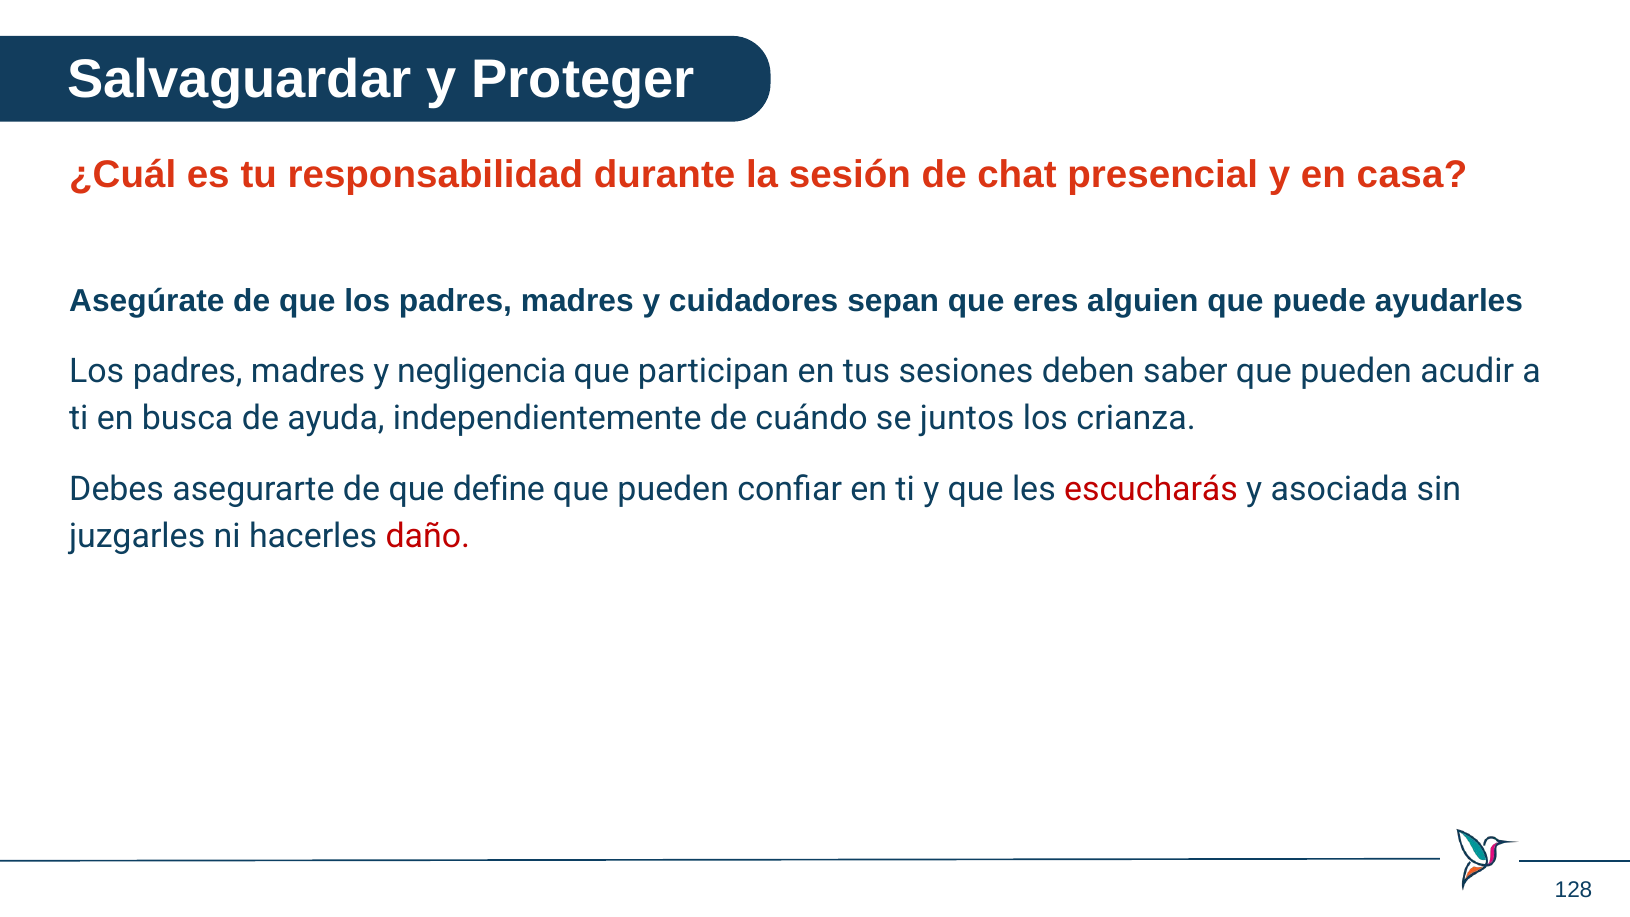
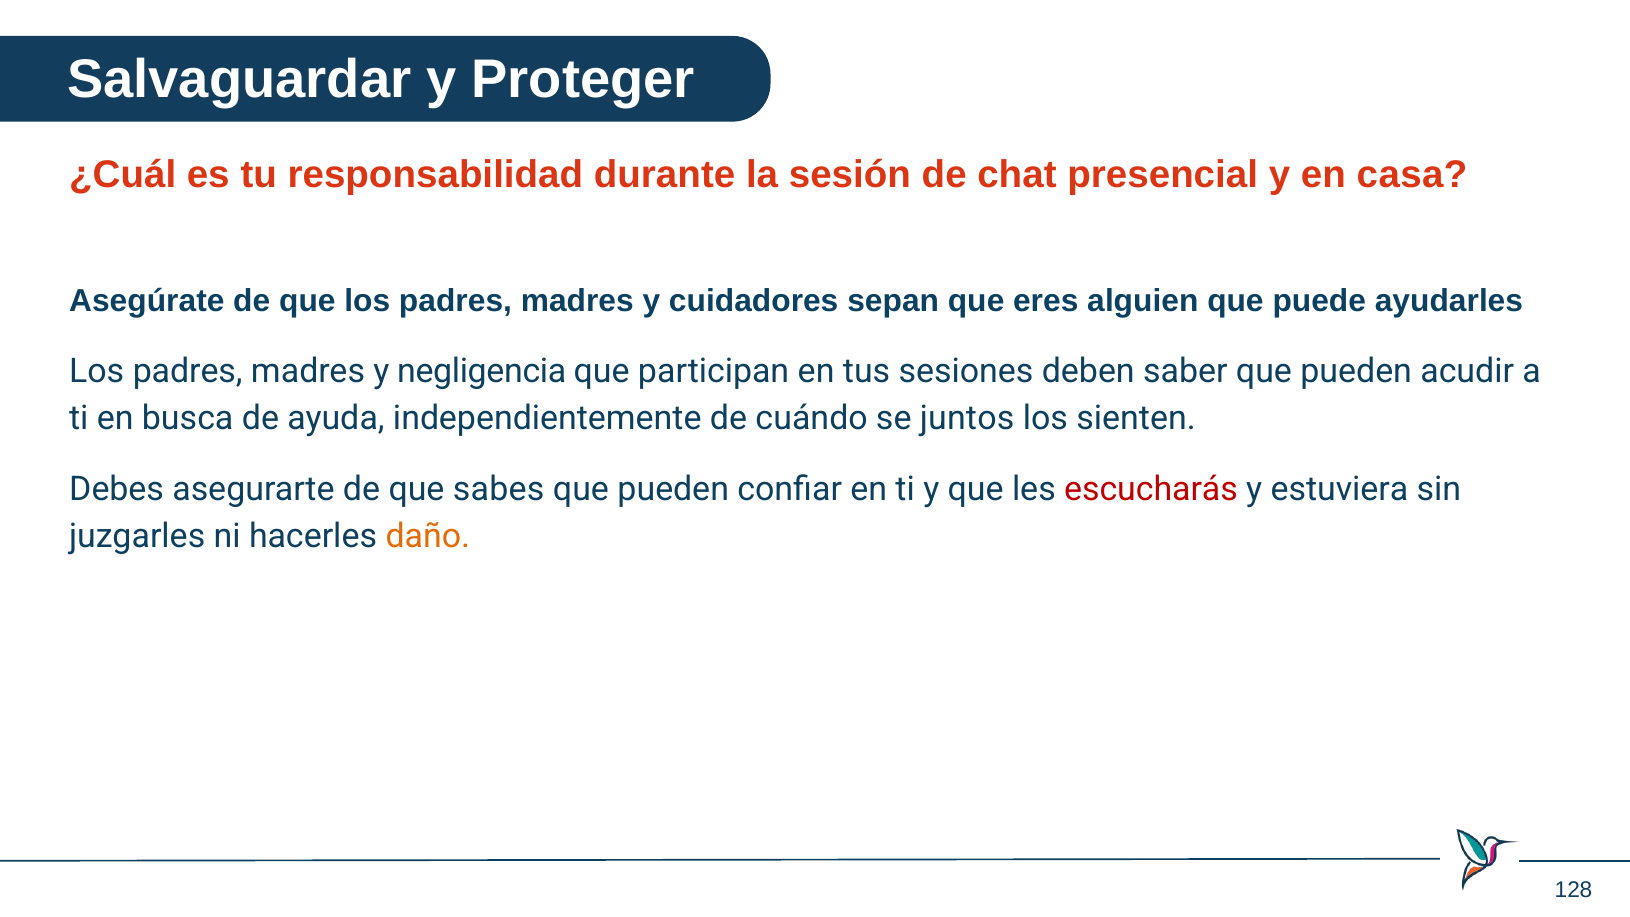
crianza: crianza -> sienten
define: define -> sabes
asociada: asociada -> estuviera
daño colour: red -> orange
